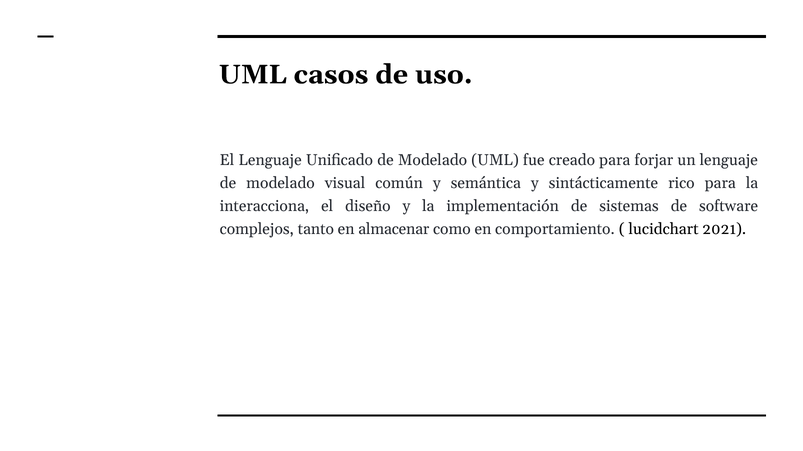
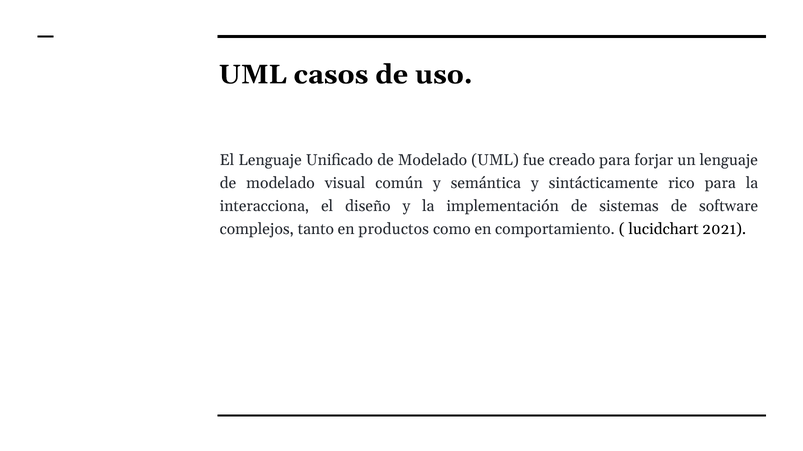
almacenar: almacenar -> productos
